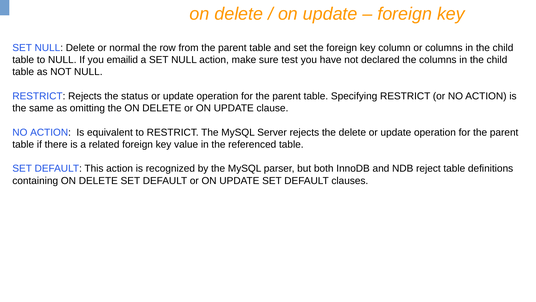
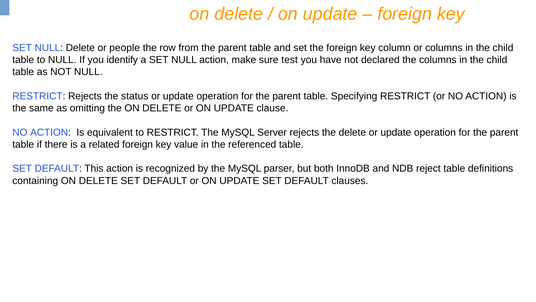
normal: normal -> people
emailid: emailid -> identify
